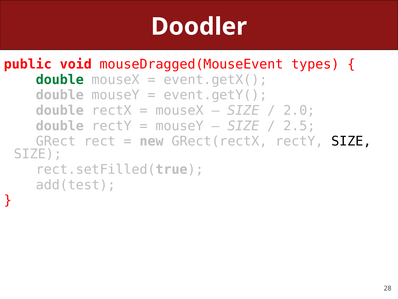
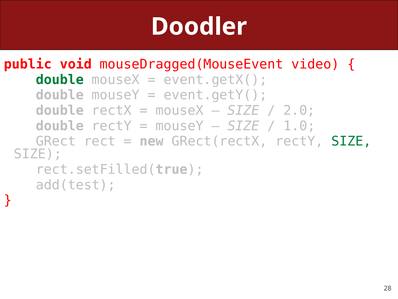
types: types -> video
2.5: 2.5 -> 1.0
SIZE at (351, 141) colour: black -> green
